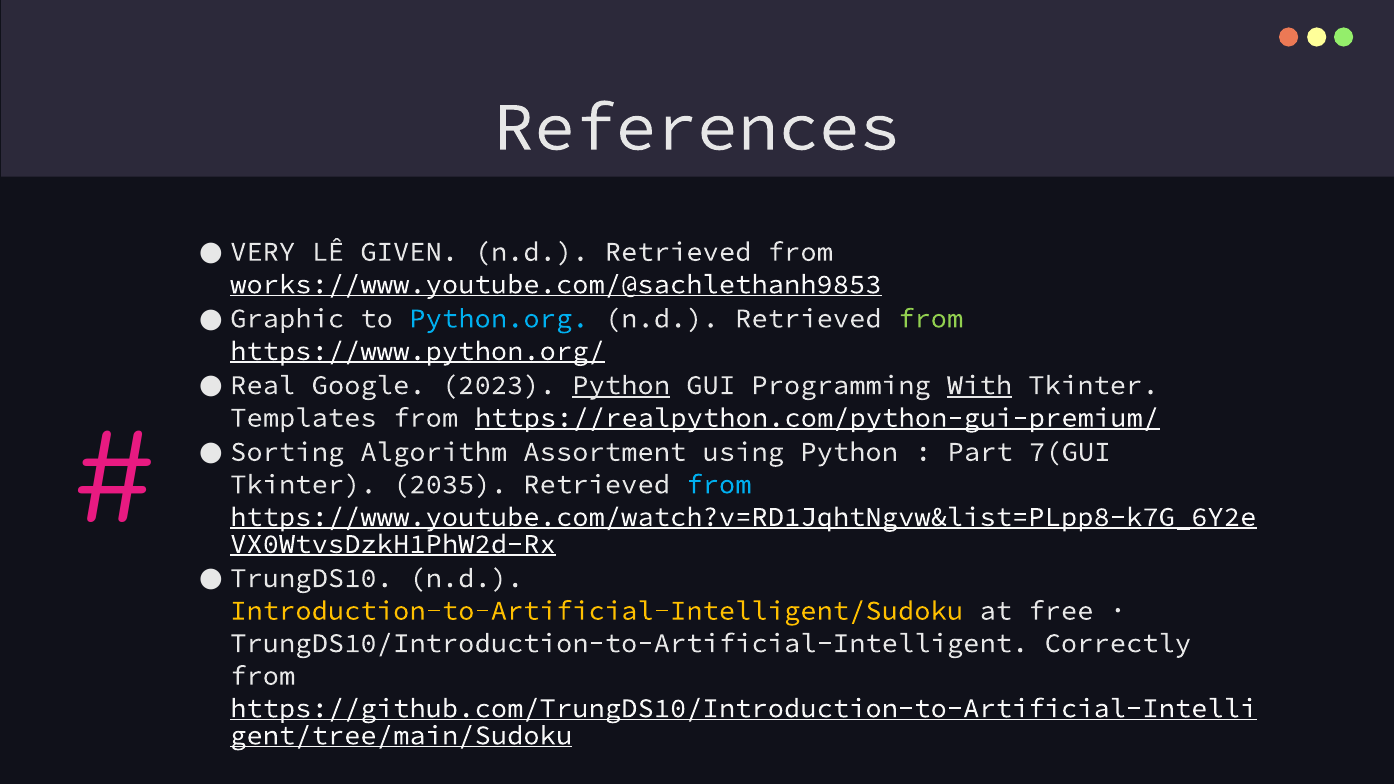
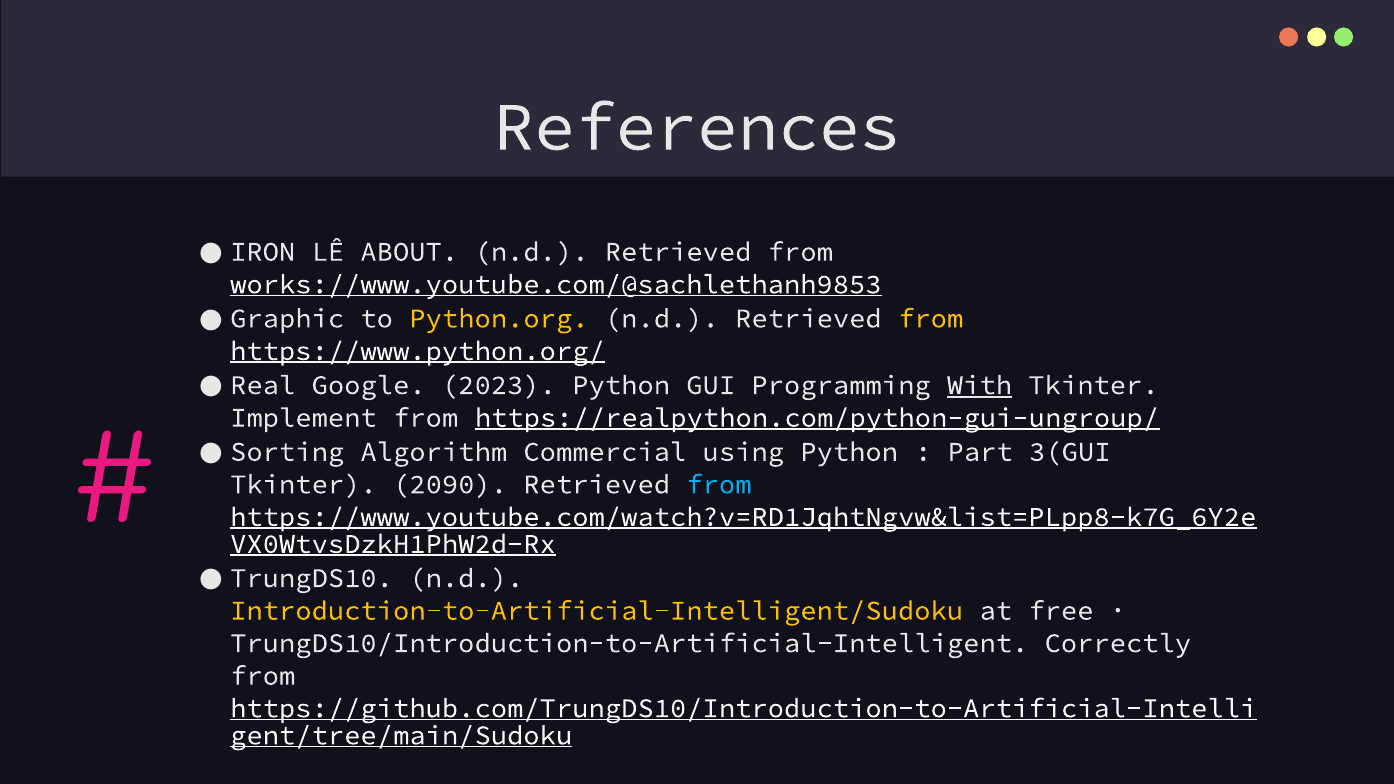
VERY: VERY -> IRON
GIVEN: GIVEN -> ABOUT
Python.org colour: light blue -> yellow
from at (931, 319) colour: light green -> yellow
Python at (621, 385) underline: present -> none
Templates: Templates -> Implement
https://realpython.com/python-gui-premium/: https://realpython.com/python-gui-premium/ -> https://realpython.com/python-gui-ungroup/
Assortment: Assortment -> Commercial
7(GUI: 7(GUI -> 3(GUI
2035: 2035 -> 2090
